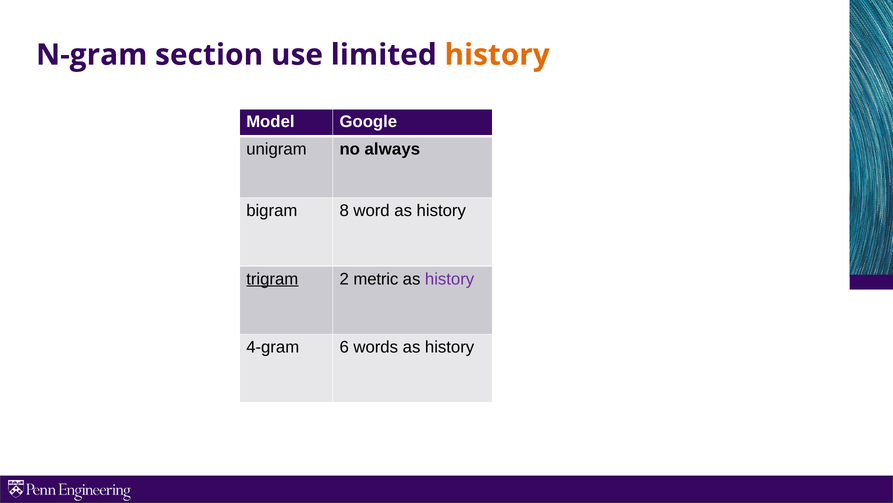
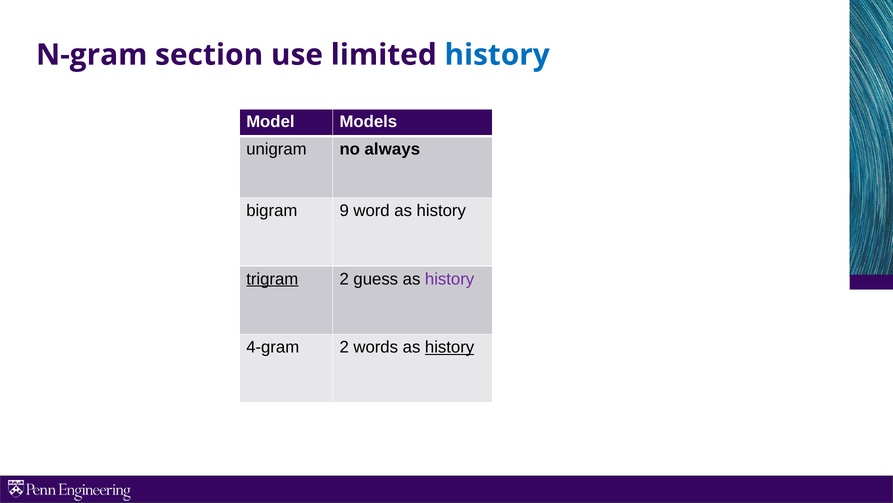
history at (497, 55) colour: orange -> blue
Google: Google -> Models
8: 8 -> 9
metric: metric -> guess
4-gram 6: 6 -> 2
history at (450, 347) underline: none -> present
